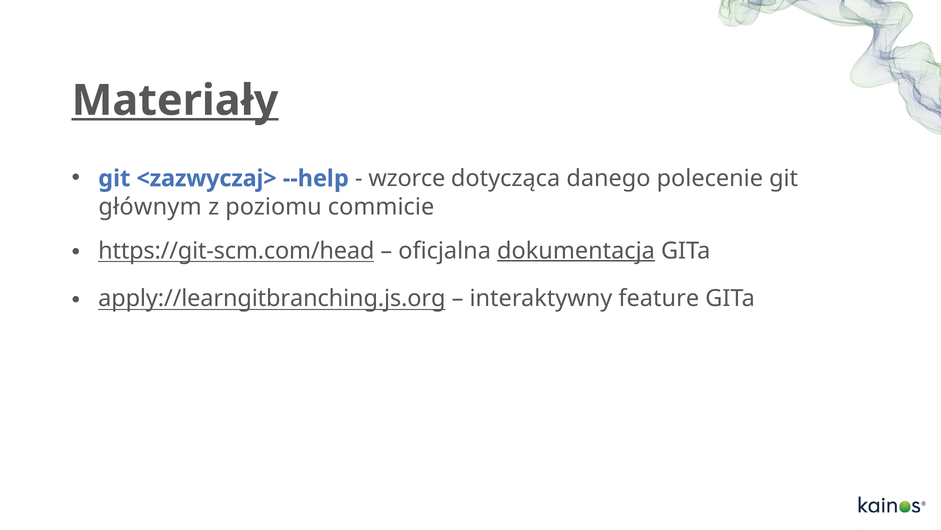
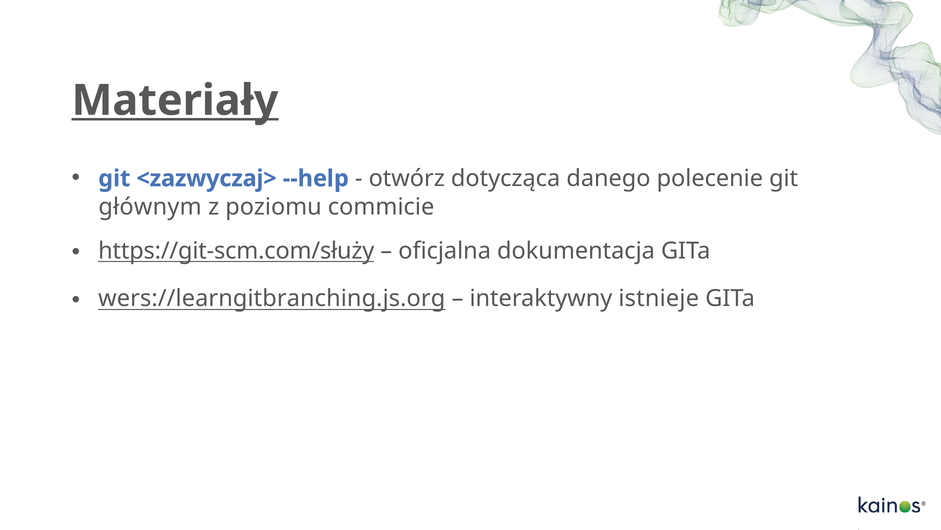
wzorce: wzorce -> otwórz
https://git-scm.com/head: https://git-scm.com/head -> https://git-scm.com/służy
dokumentacja underline: present -> none
apply://learngitbranching.js.org: apply://learngitbranching.js.org -> wers://learngitbranching.js.org
feature: feature -> istnieje
